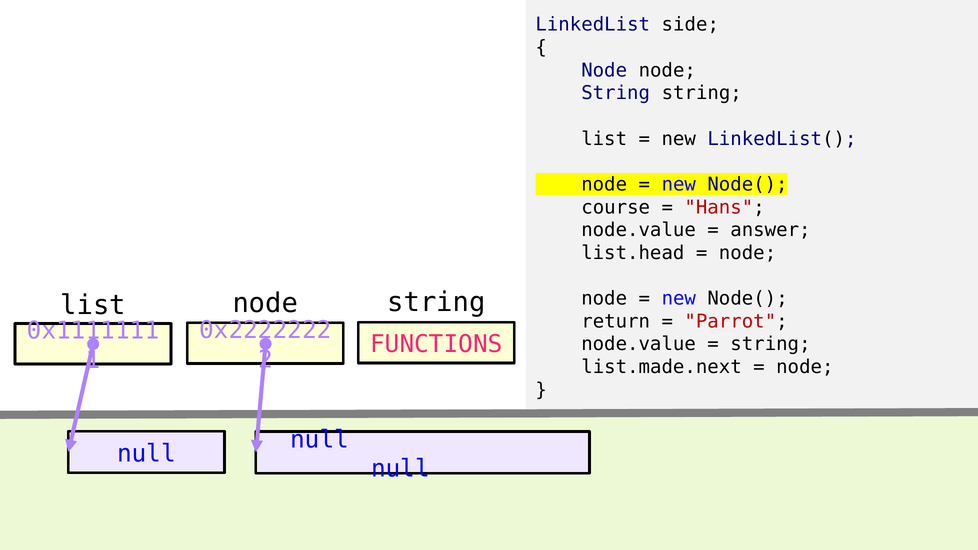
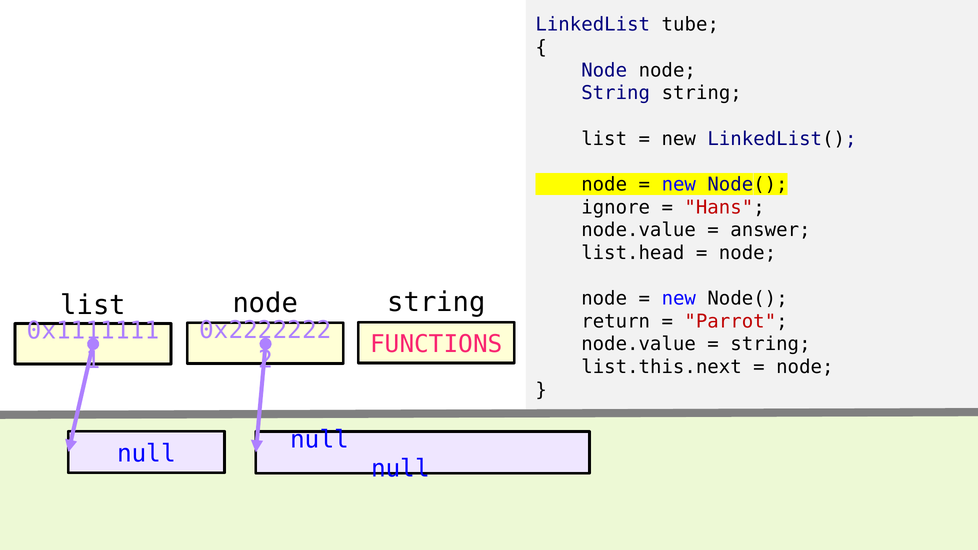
side: side -> tube
course: course -> ignore
list.made.next: list.made.next -> list.this.next
